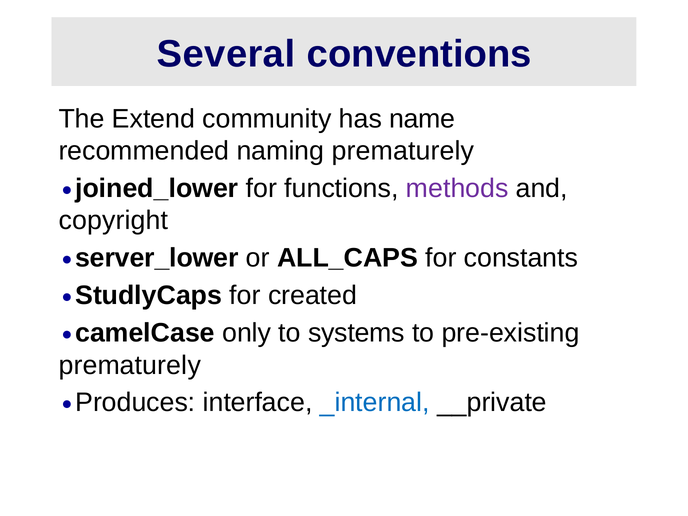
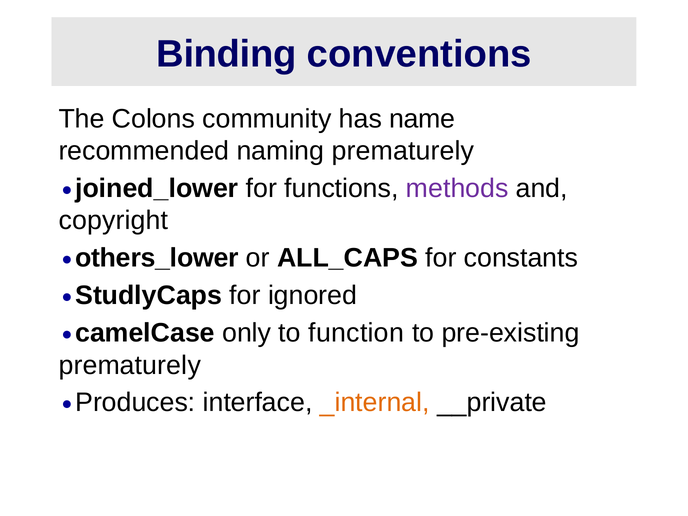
Several: Several -> Binding
Extend: Extend -> Colons
server_lower: server_lower -> others_lower
created: created -> ignored
systems: systems -> function
_internal colour: blue -> orange
